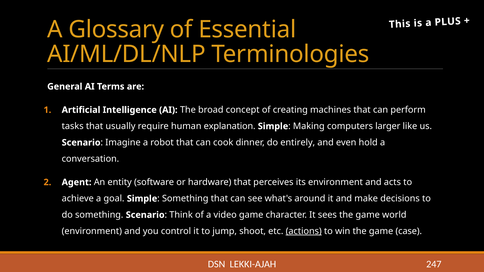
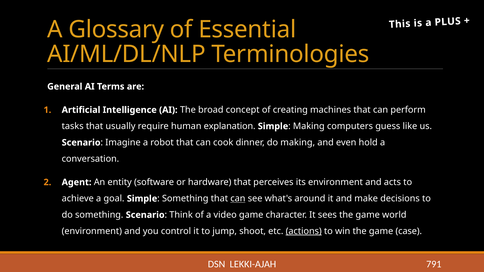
larger: larger -> guess
do entirely: entirely -> making
can at (238, 199) underline: none -> present
247: 247 -> 791
